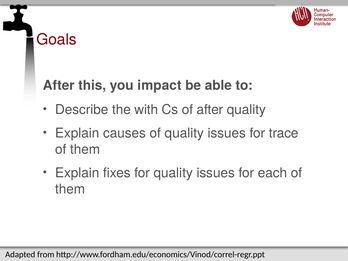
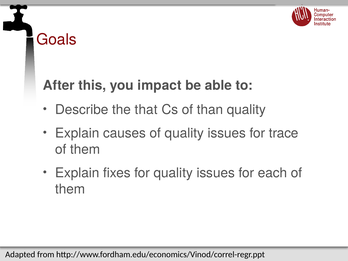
with: with -> that
of after: after -> than
